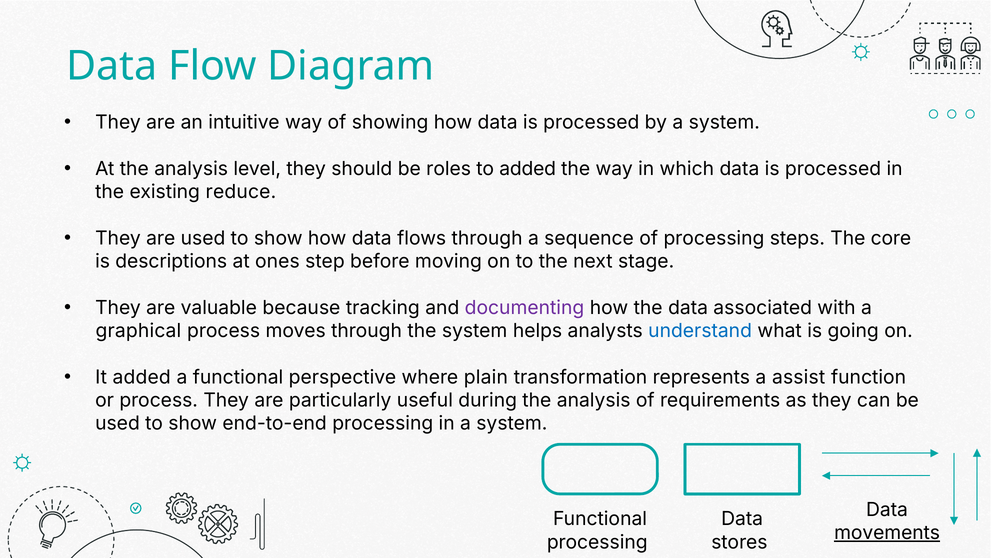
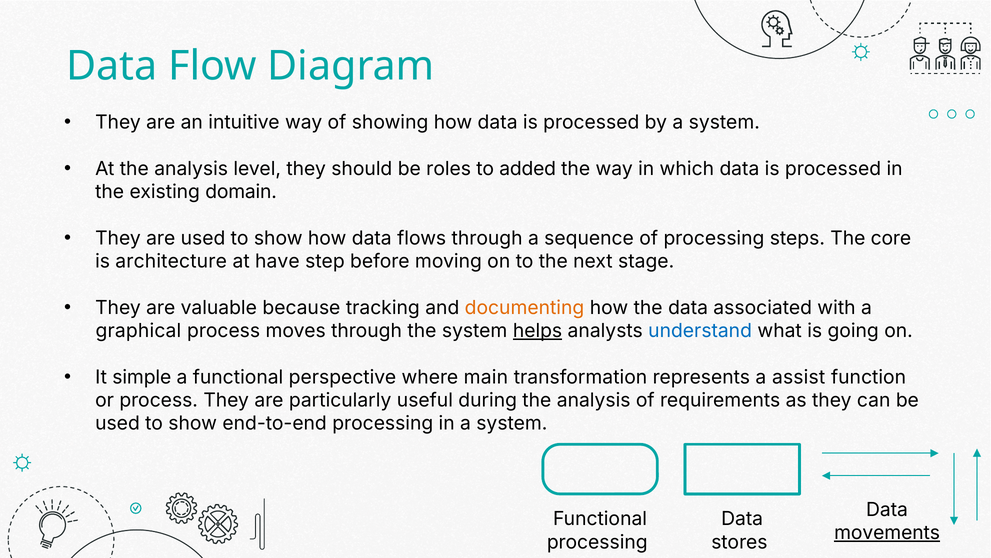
reduce: reduce -> domain
descriptions: descriptions -> architecture
ones: ones -> have
documenting colour: purple -> orange
helps underline: none -> present
It added: added -> simple
plain: plain -> main
